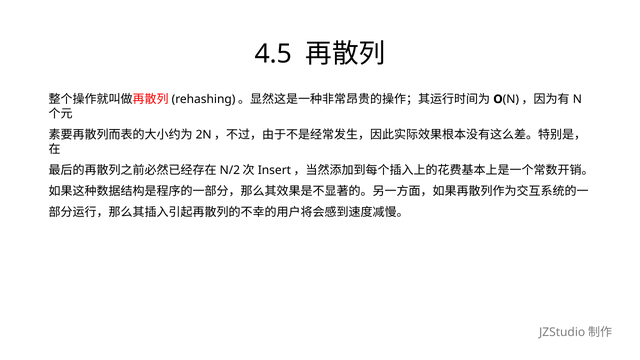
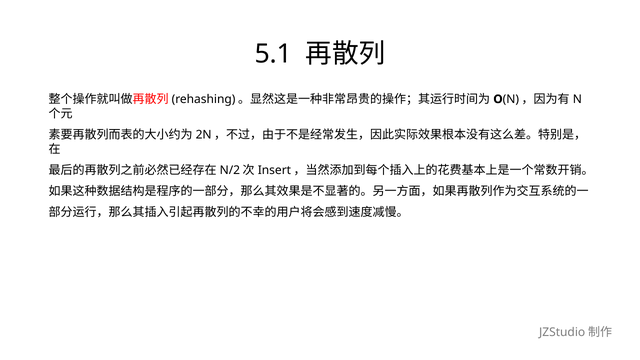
4.5: 4.5 -> 5.1
